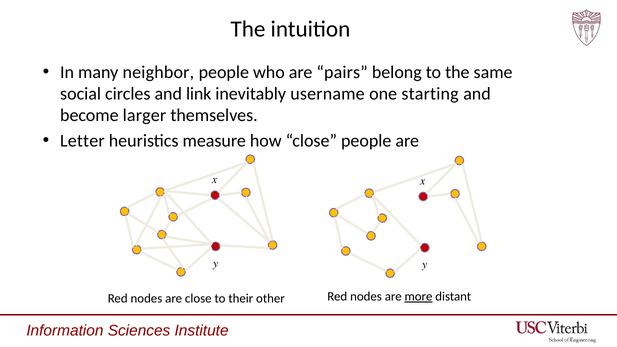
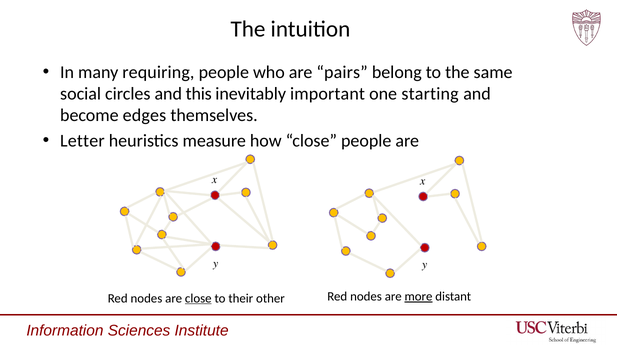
neighbor: neighbor -> requiring
link: link -> this
username: username -> important
larger: larger -> edges
close at (198, 298) underline: none -> present
